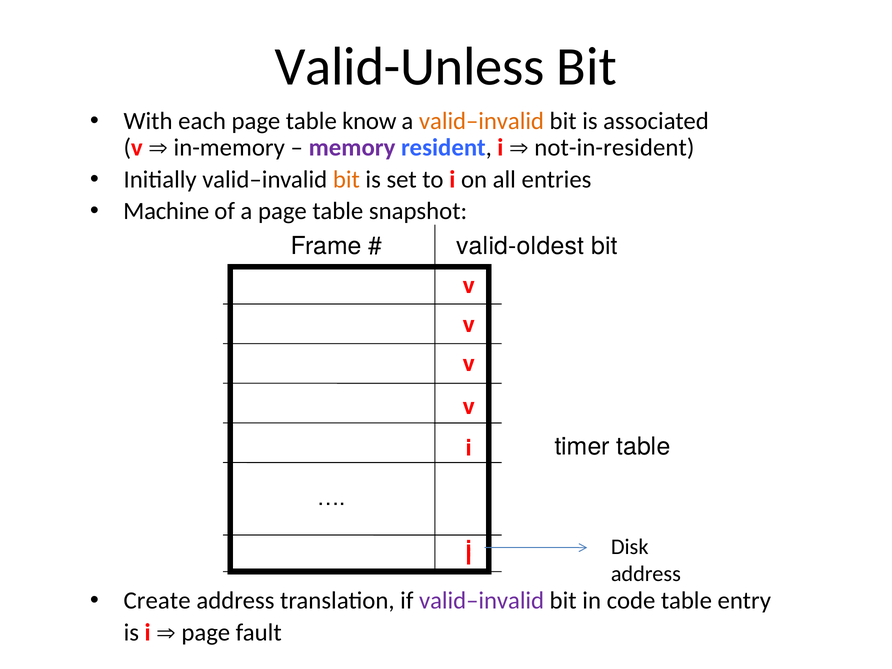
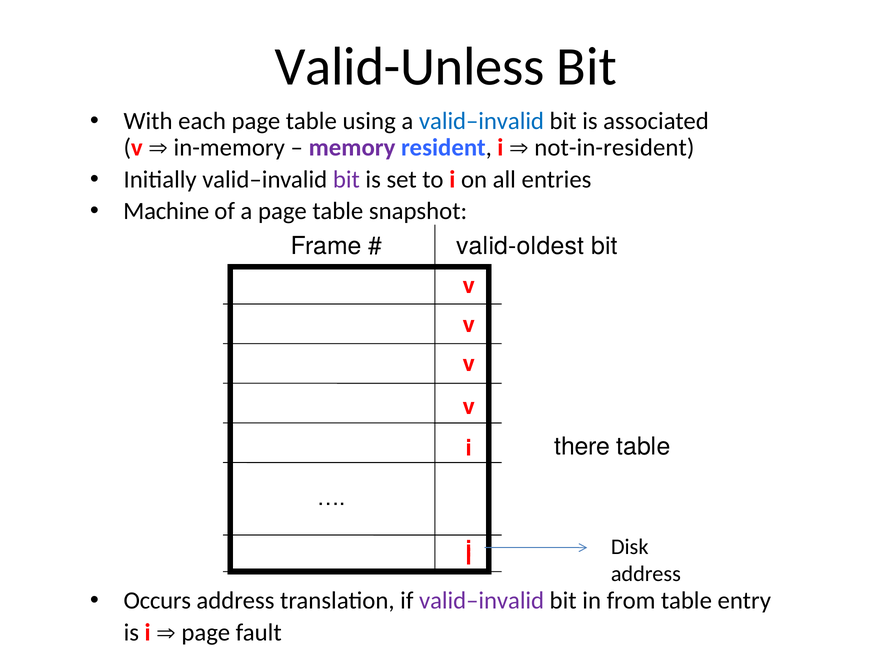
know: know -> using
valid–invalid at (481, 121) colour: orange -> blue
bit at (346, 179) colour: orange -> purple
timer: timer -> there
Create: Create -> Occurs
code: code -> from
